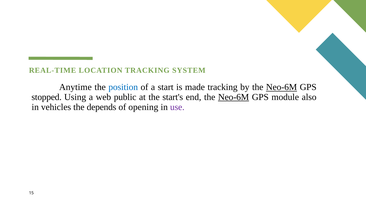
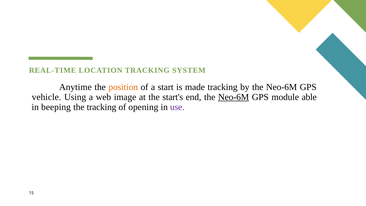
position colour: blue -> orange
Neo-6M at (282, 87) underline: present -> none
stopped: stopped -> vehicle
public: public -> image
also: also -> able
vehicles: vehicles -> beeping
the depends: depends -> tracking
